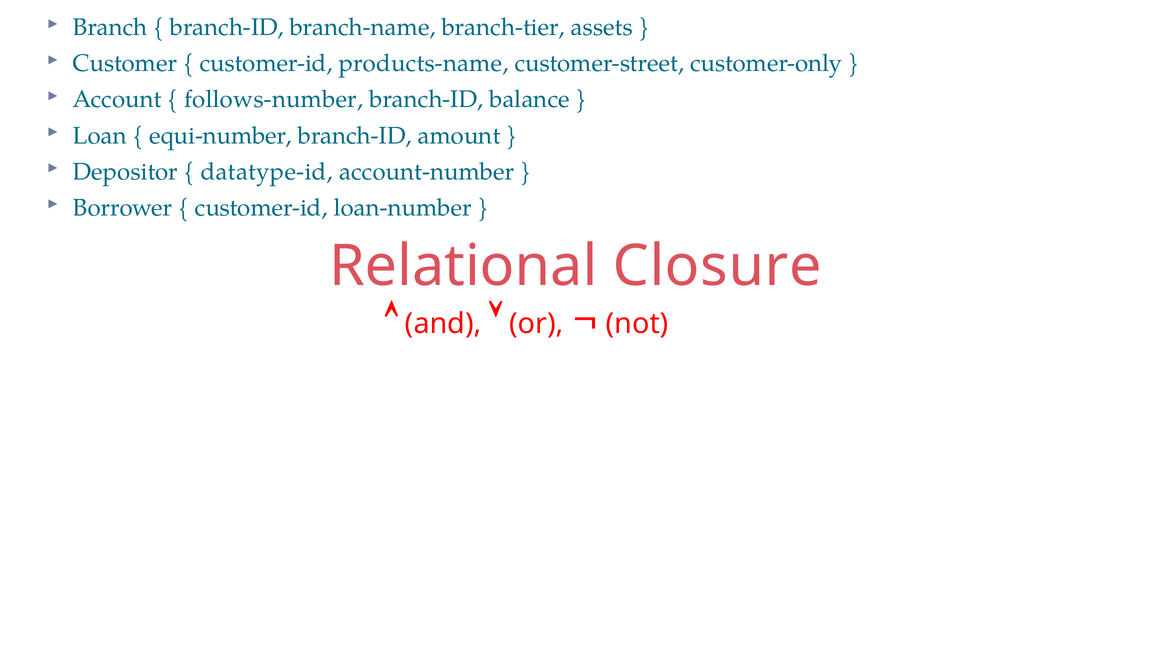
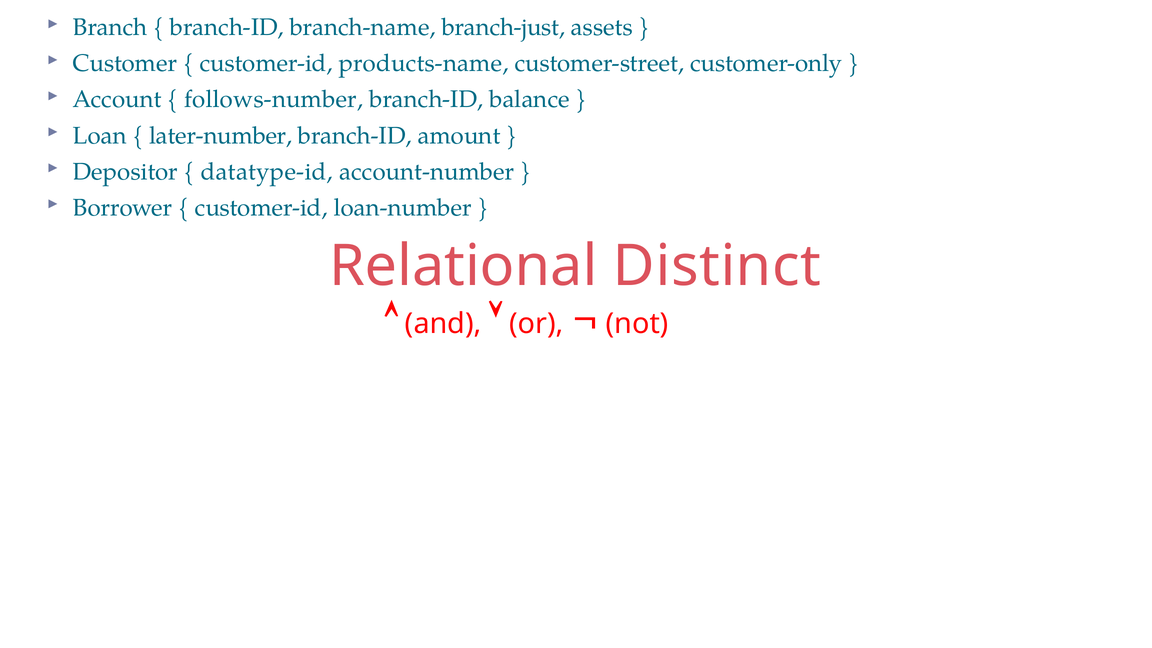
branch-tier: branch-tier -> branch-just
equi-number: equi-number -> later-number
Closure: Closure -> Distinct
